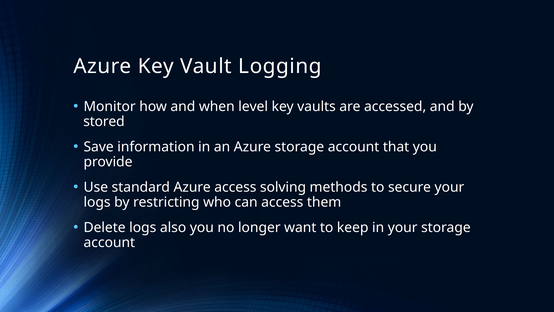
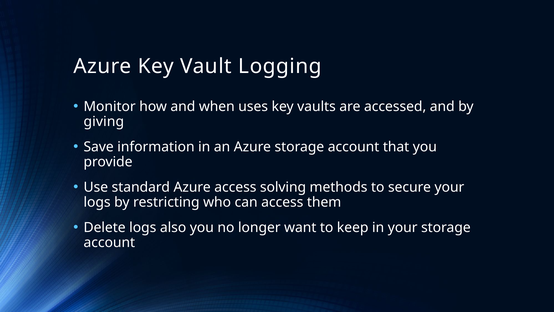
level: level -> uses
stored: stored -> giving
